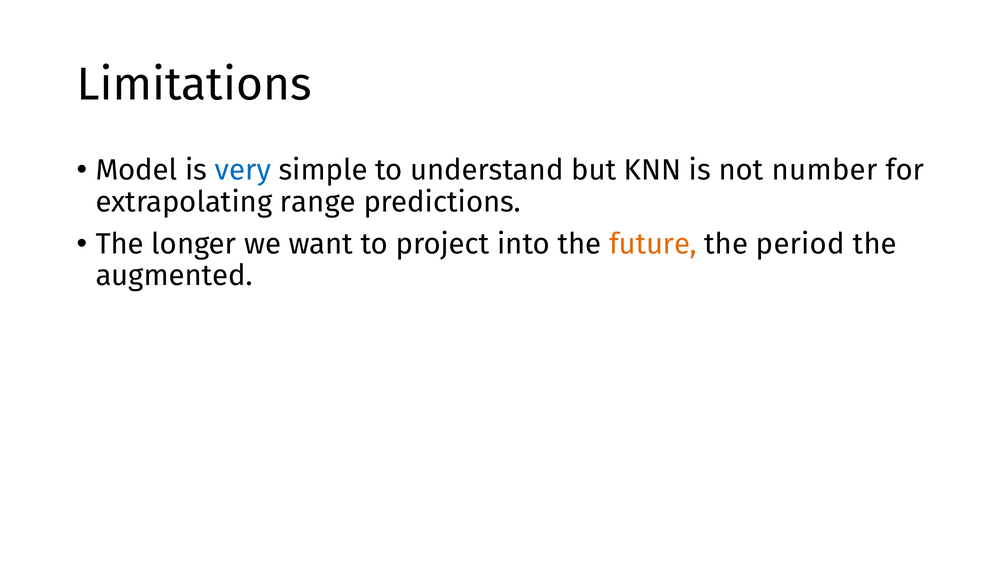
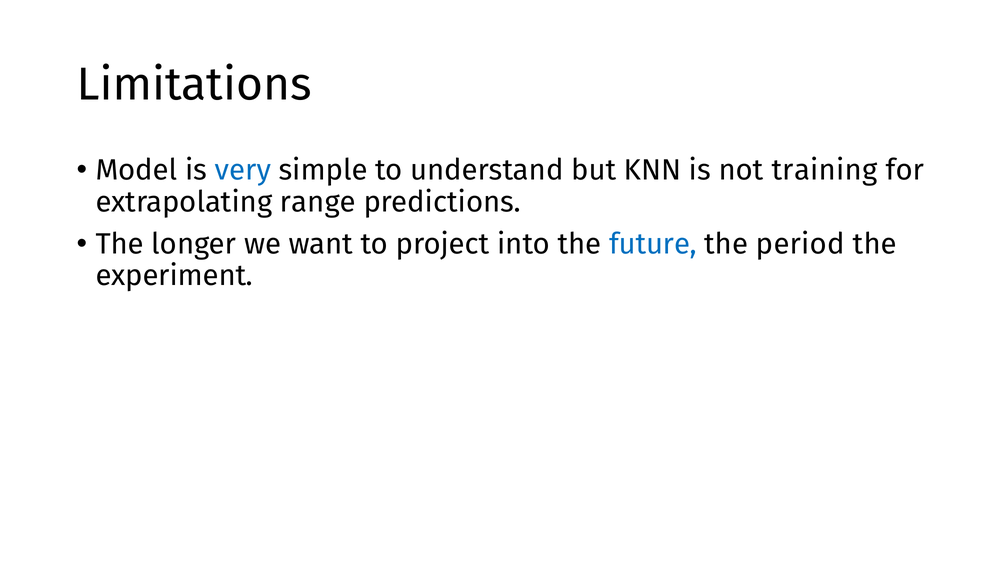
number: number -> training
future colour: orange -> blue
augmented: augmented -> experiment
